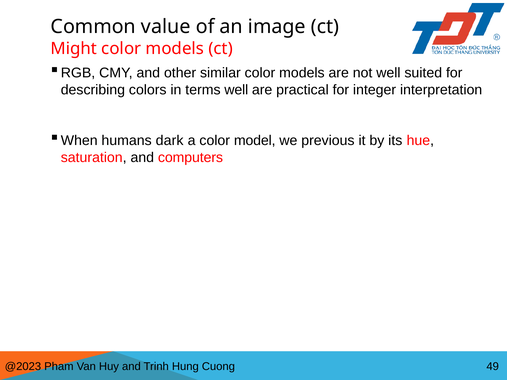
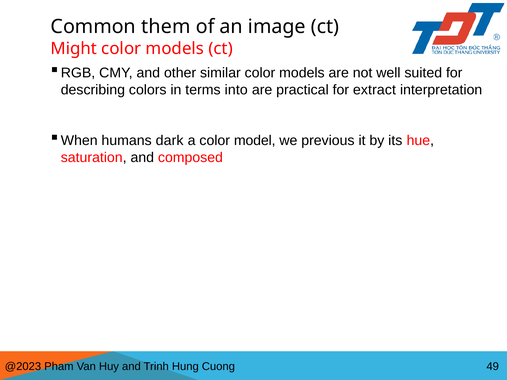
value: value -> them
terms well: well -> into
integer: integer -> extract
computers: computers -> composed
